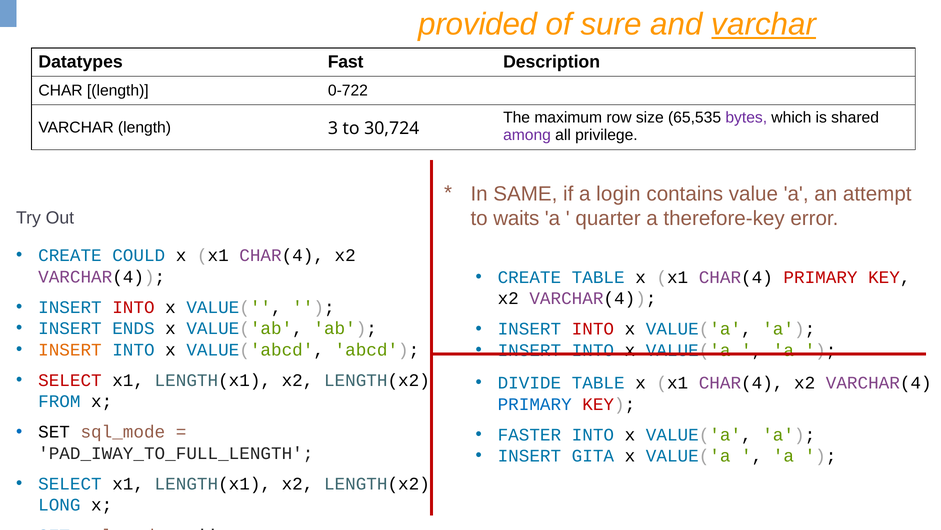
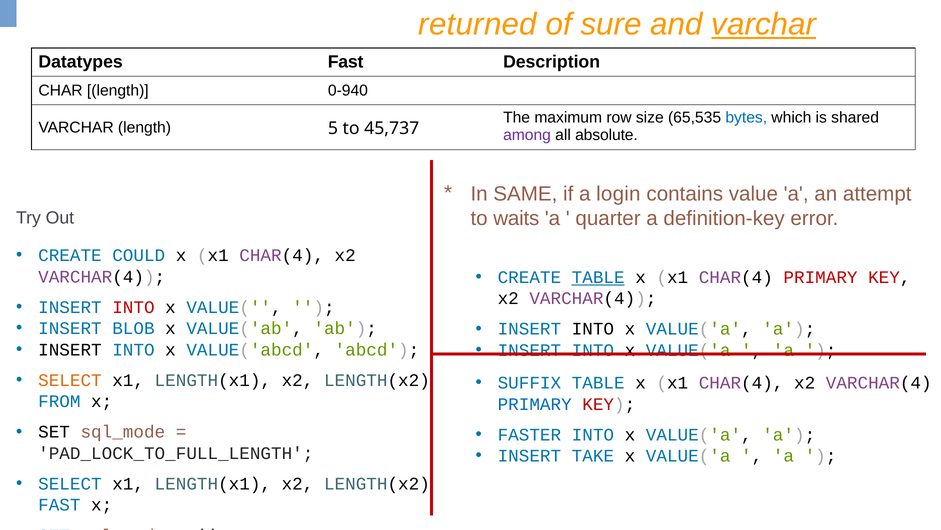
provided: provided -> returned
0-722: 0-722 -> 0-940
bytes colour: purple -> blue
3: 3 -> 5
30,724: 30,724 -> 45,737
privilege: privilege -> absolute
therefore-key: therefore-key -> definition-key
TABLE at (598, 277) underline: none -> present
ENDS: ENDS -> BLOB
INTO at (593, 329) colour: red -> black
INSERT at (70, 349) colour: orange -> black
SELECT at (70, 380) colour: red -> orange
DIVIDE: DIVIDE -> SUFFIX
PAD_IWAY_TO_FULL_LENGTH: PAD_IWAY_TO_FULL_LENGTH -> PAD_LOCK_TO_FULL_LENGTH
GITA: GITA -> TAKE
LONG at (59, 504): LONG -> FAST
